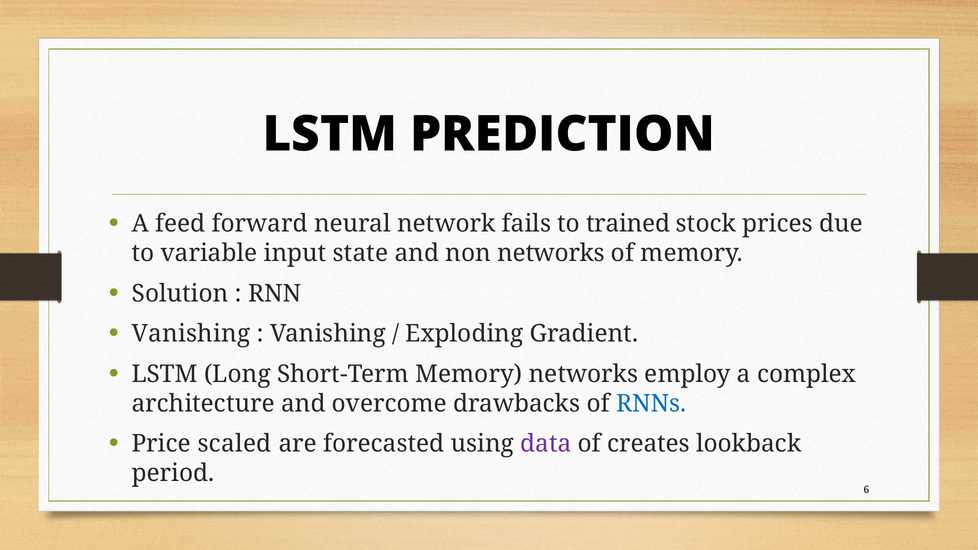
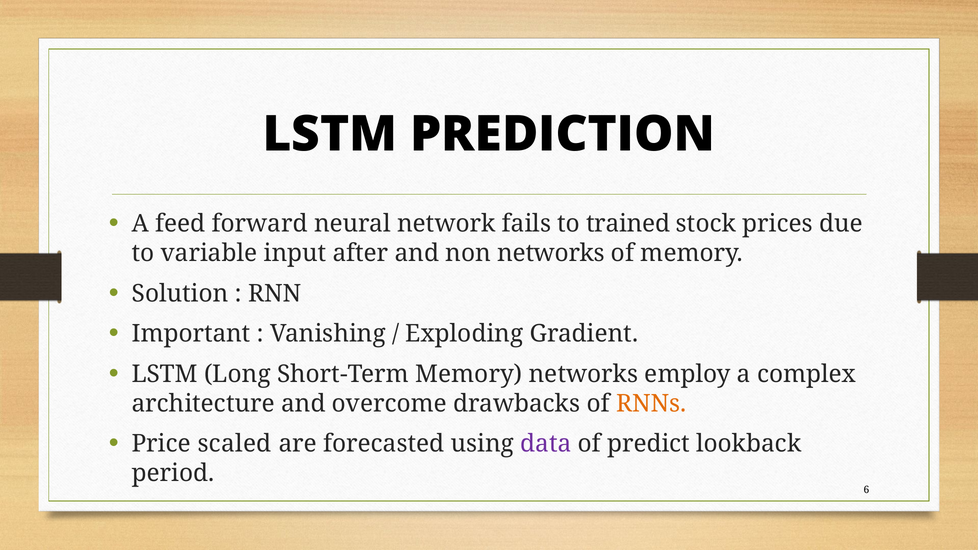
state: state -> after
Vanishing at (191, 334): Vanishing -> Important
RNNs colour: blue -> orange
creates: creates -> predict
